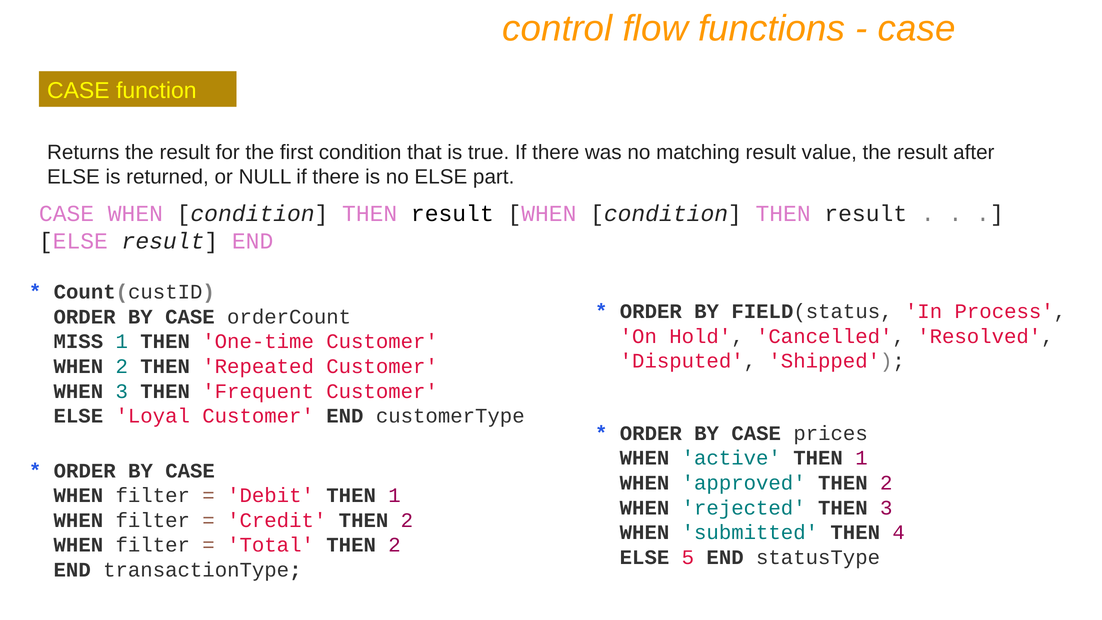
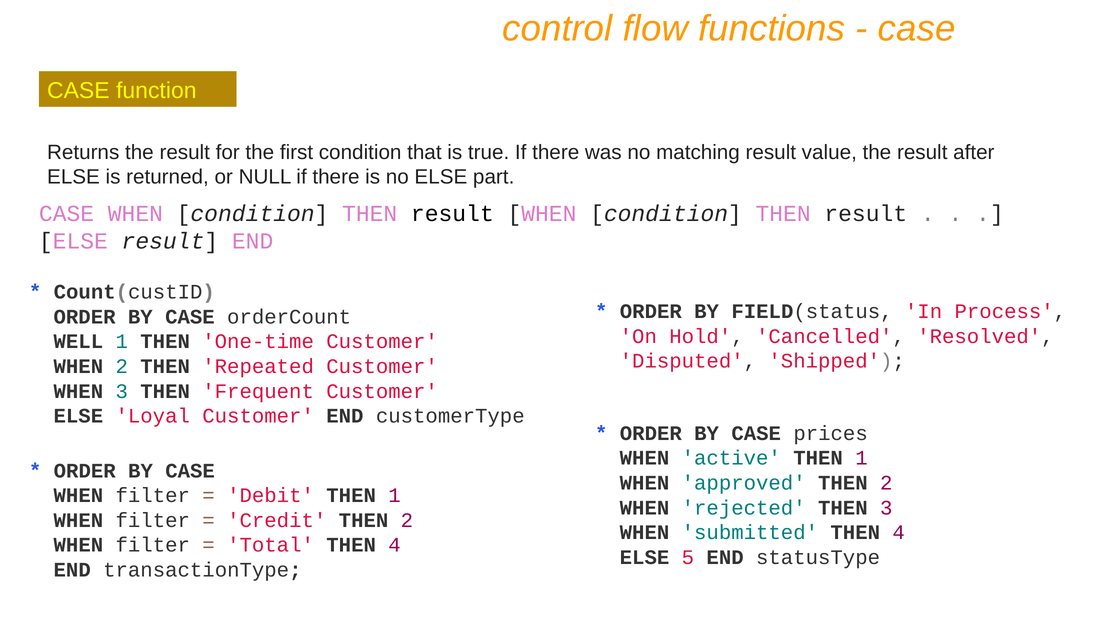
MISS: MISS -> WELL
Total THEN 2: 2 -> 4
